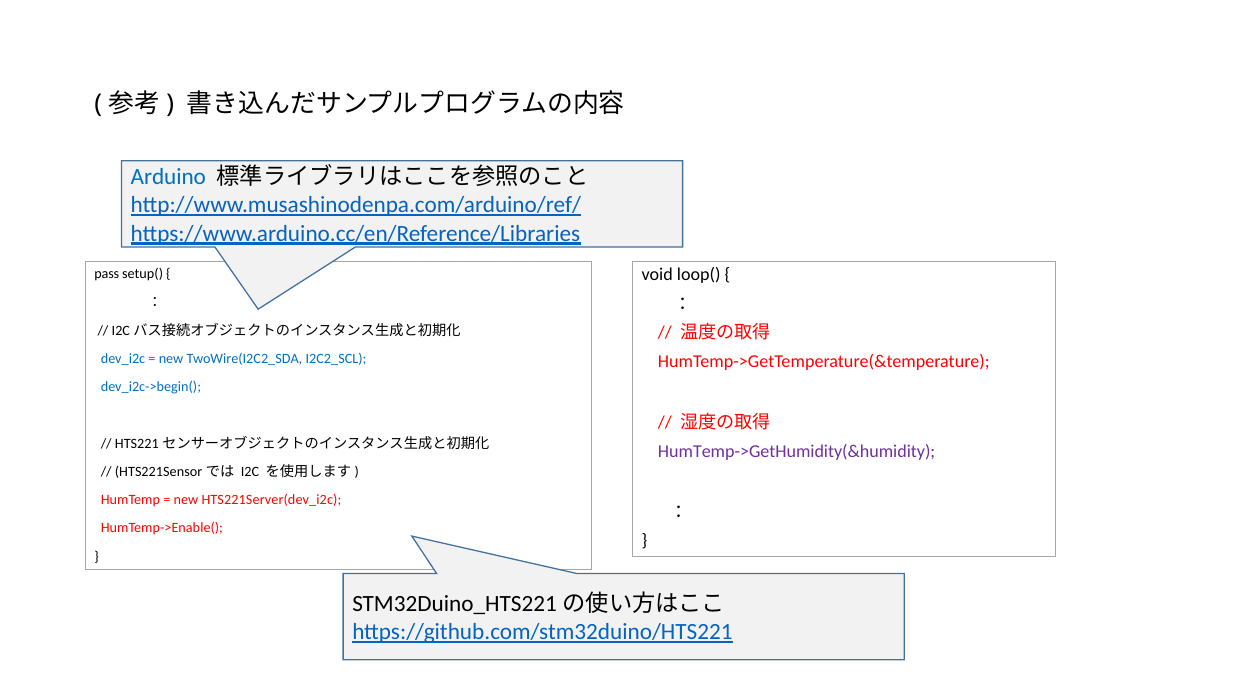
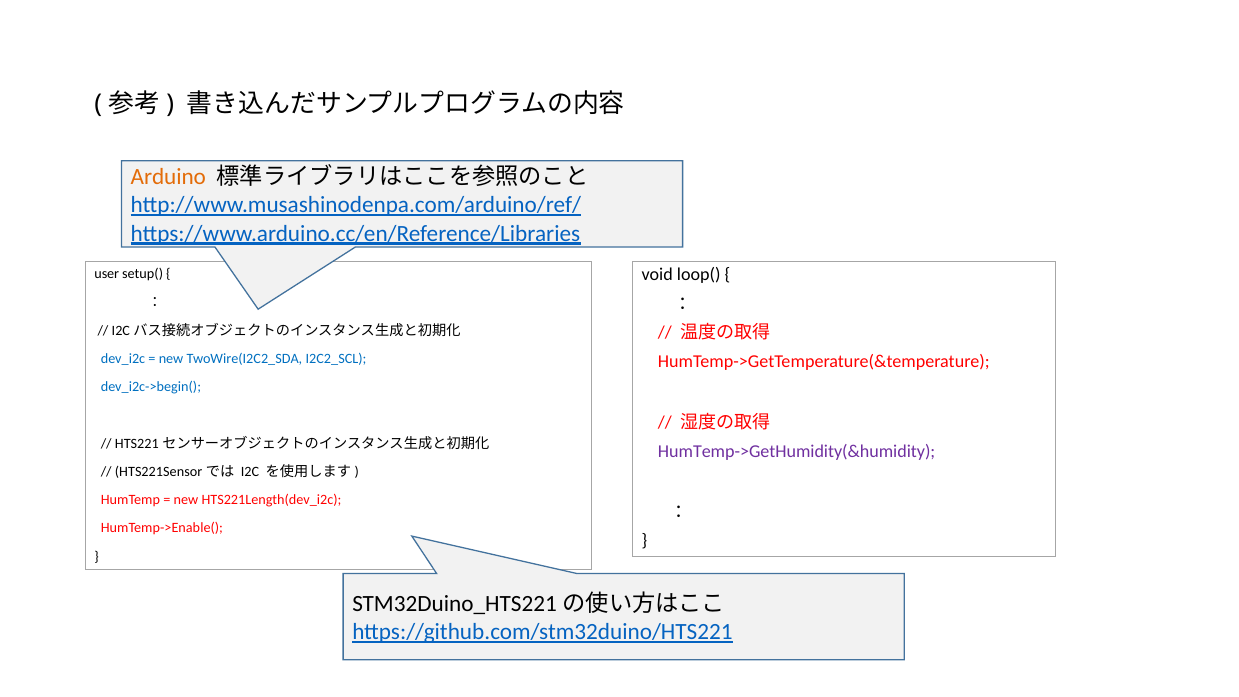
Arduino colour: blue -> orange
pass: pass -> user
HTS221Server(dev_i2c: HTS221Server(dev_i2c -> HTS221Length(dev_i2c
